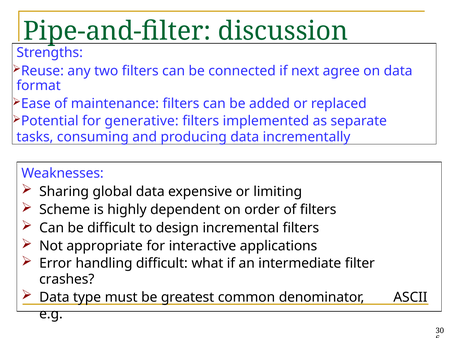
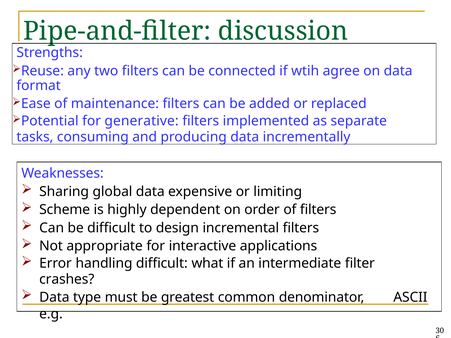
next: next -> wtih
